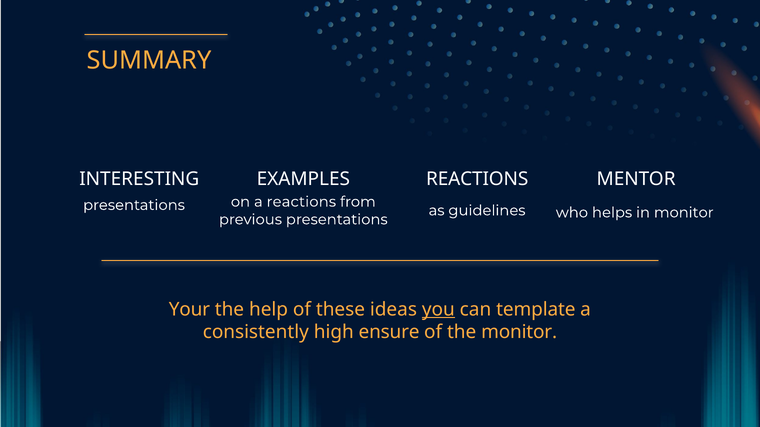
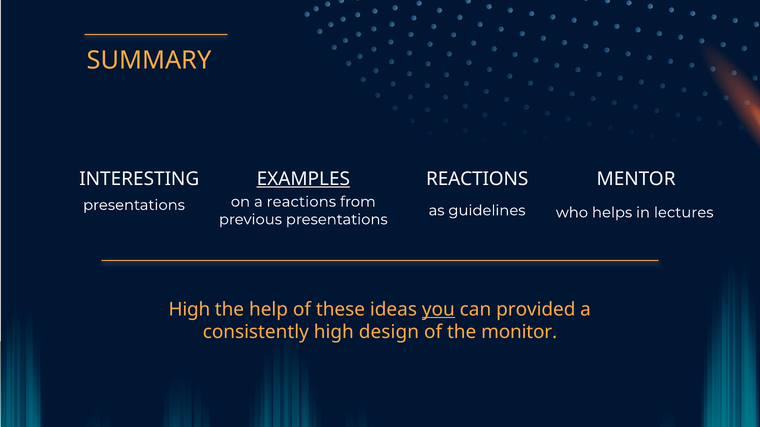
EXAMPLES underline: none -> present
in monitor: monitor -> lectures
Your at (189, 310): Your -> High
template: template -> provided
ensure: ensure -> design
